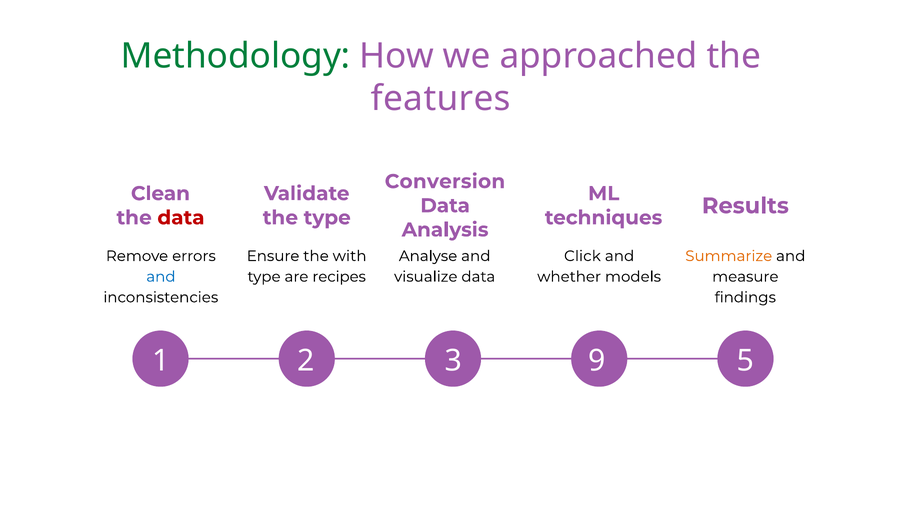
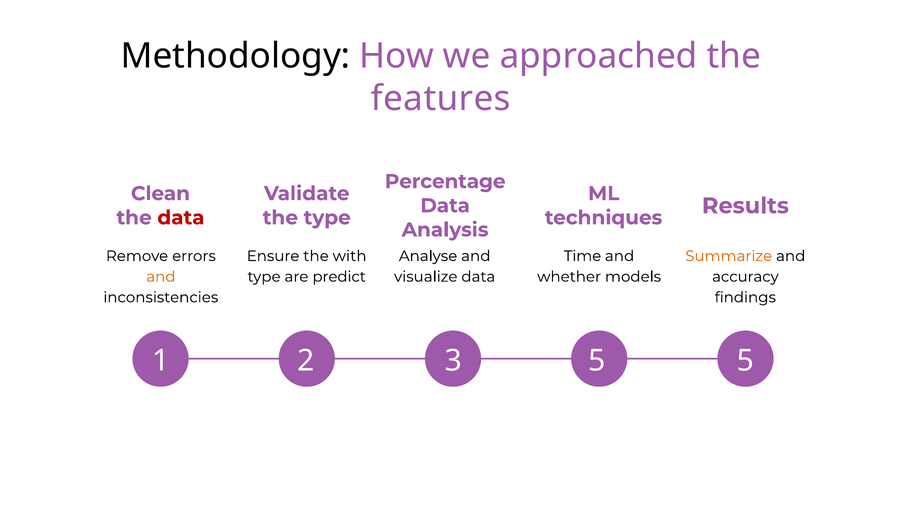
Methodology colour: green -> black
Conversion: Conversion -> Percentage
Click: Click -> Time
and at (161, 277) colour: blue -> orange
recipes: recipes -> predict
measure: measure -> accuracy
3 9: 9 -> 5
